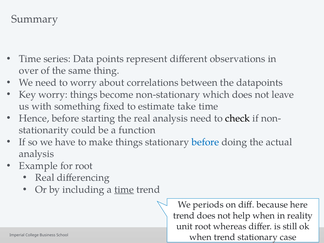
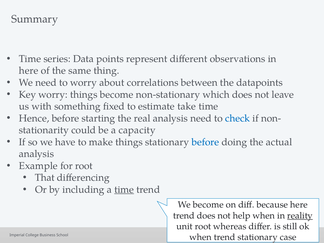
over at (29, 71): over -> here
check colour: black -> blue
function: function -> capacity
Real at (45, 178): Real -> That
We periods: periods -> become
reality underline: none -> present
